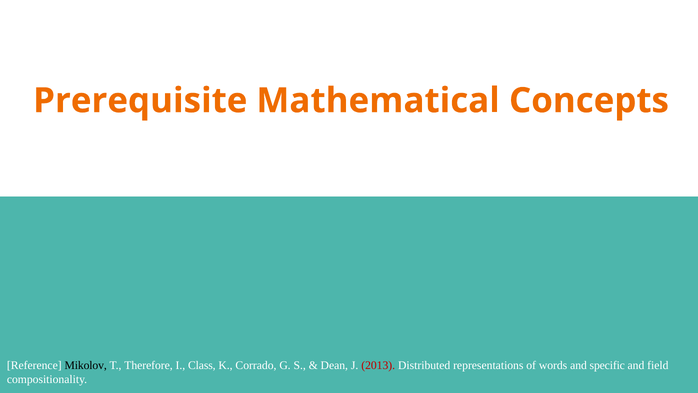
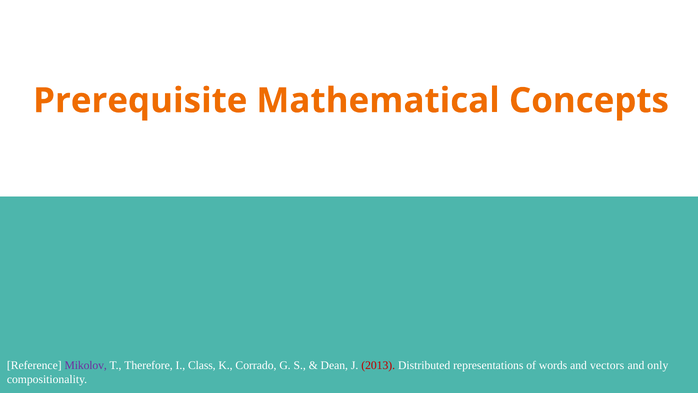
Mikolov colour: black -> purple
specific: specific -> vectors
field: field -> only
